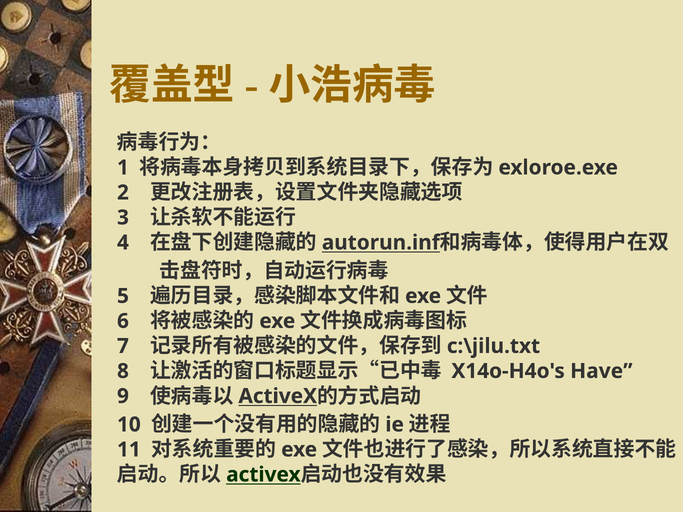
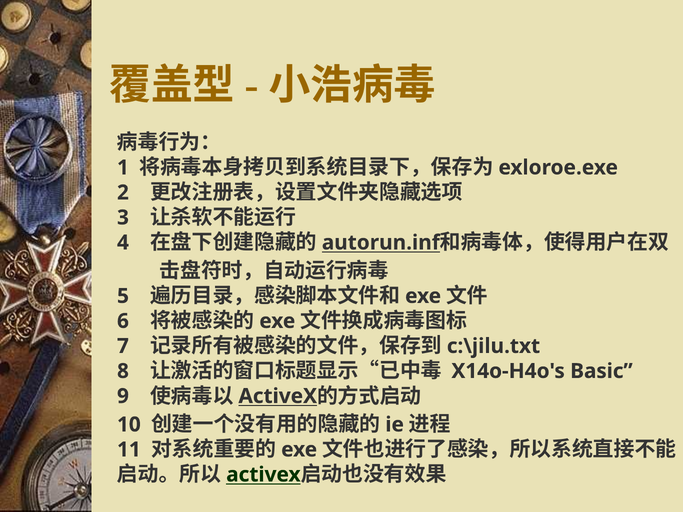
Have: Have -> Basic
